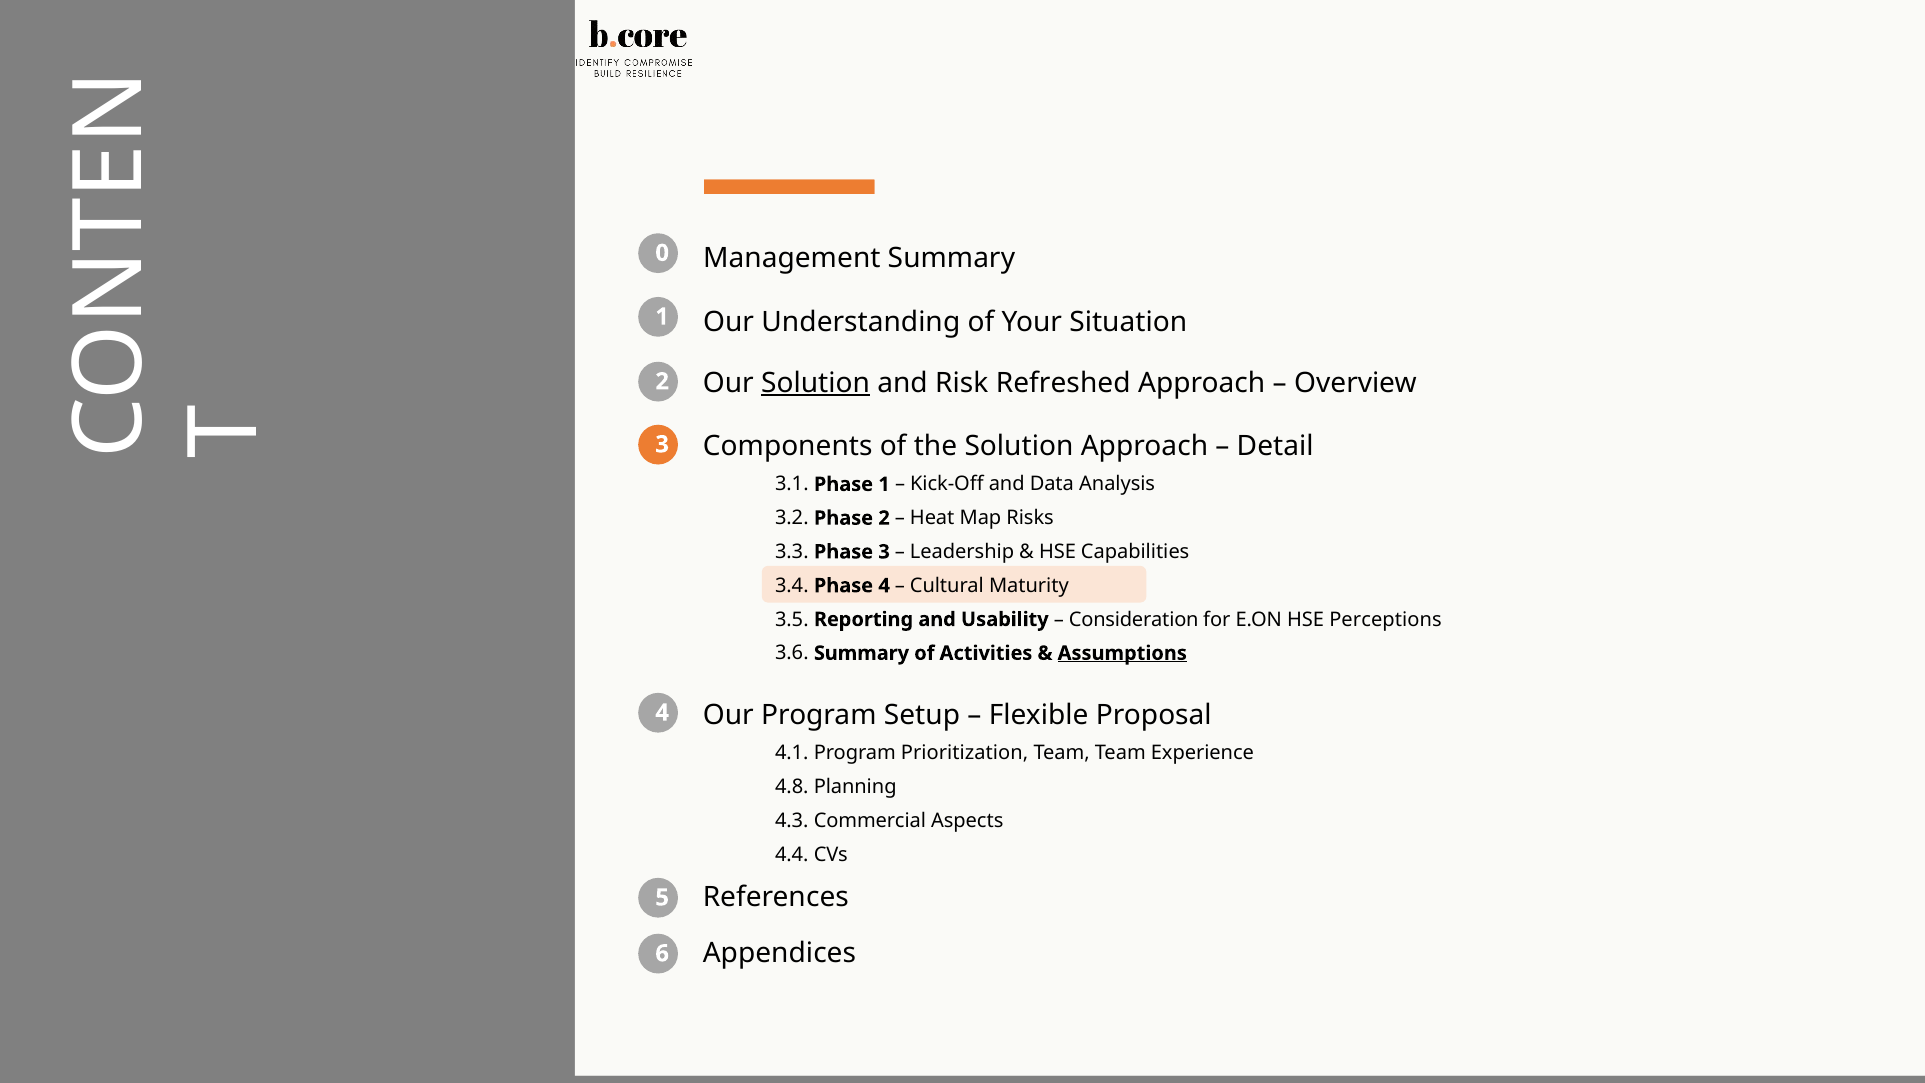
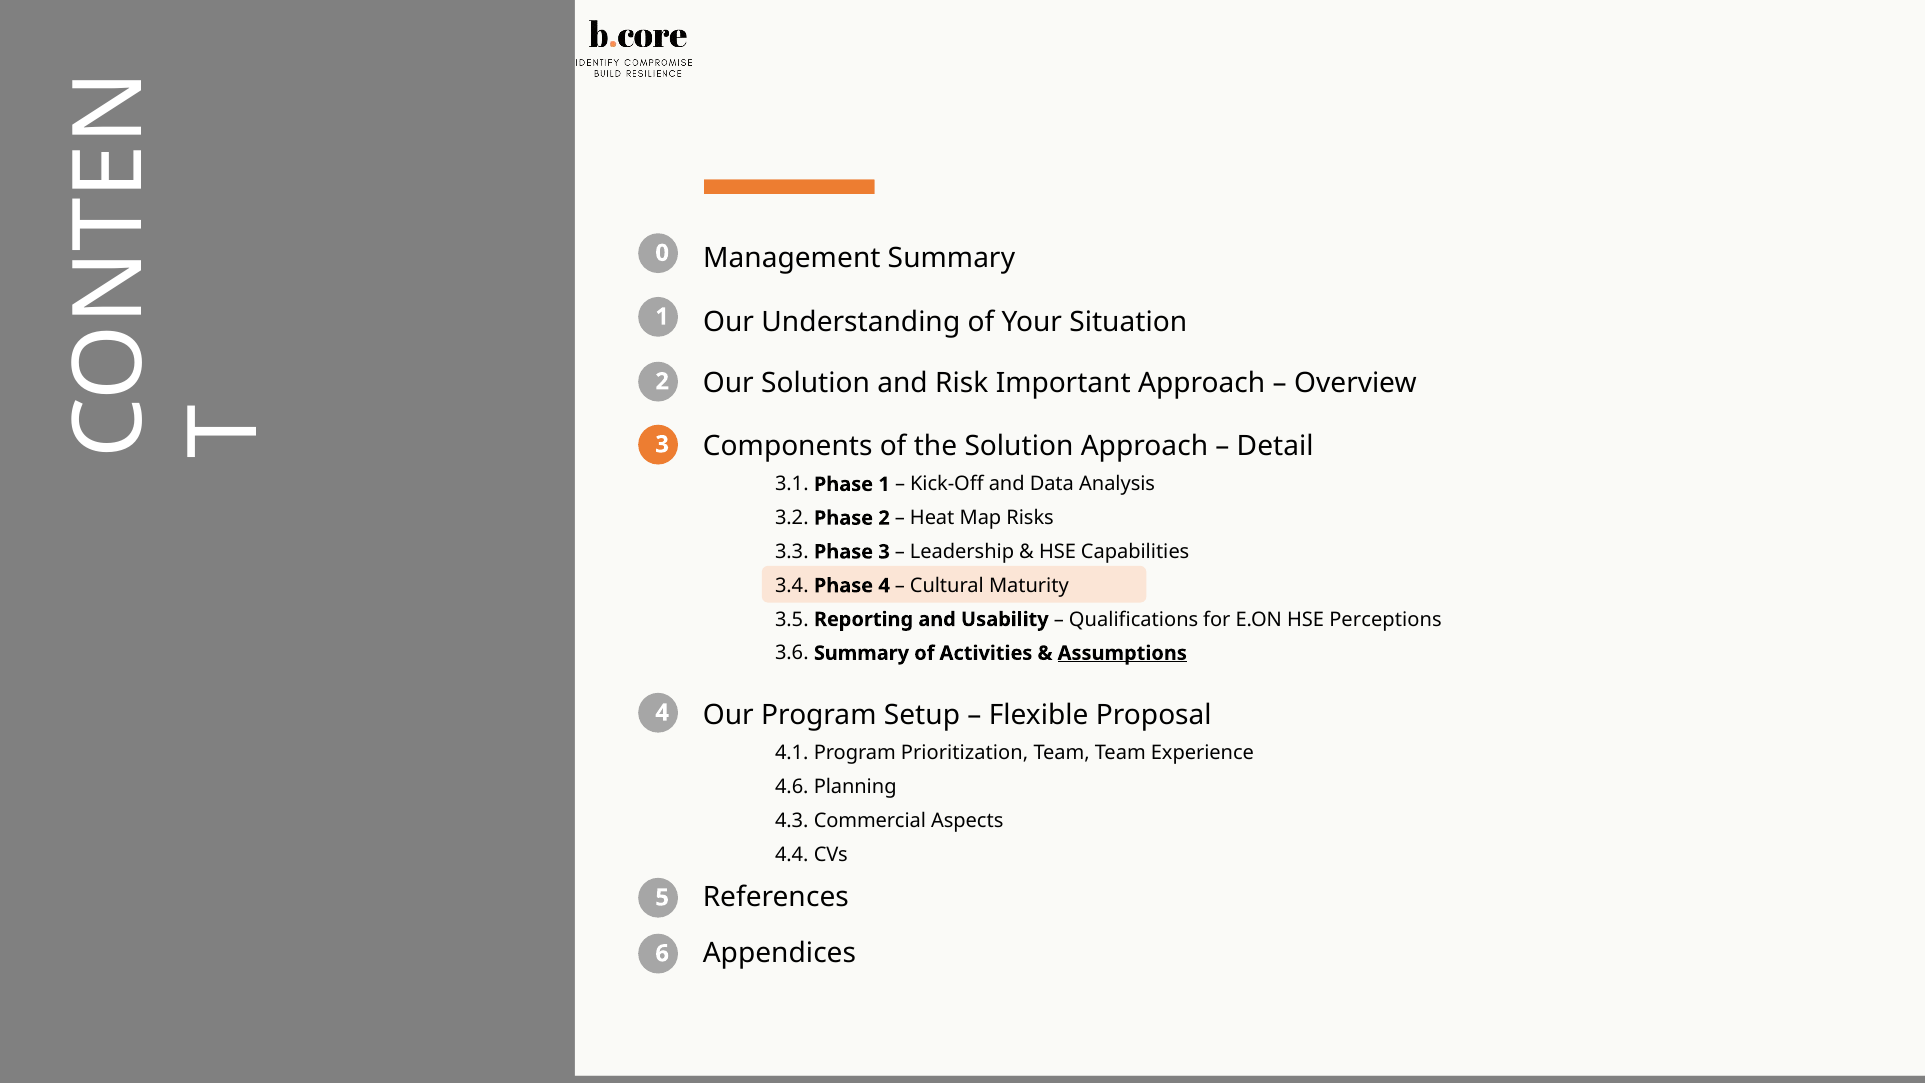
Solution at (816, 383) underline: present -> none
Refreshed: Refreshed -> Important
Consideration: Consideration -> Qualifications
4.8: 4.8 -> 4.6
